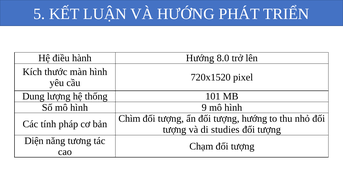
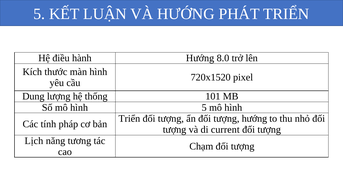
hình 9: 9 -> 5
Chìm at (129, 119): Chìm -> Triển
studies: studies -> current
Diện: Diện -> Lịch
